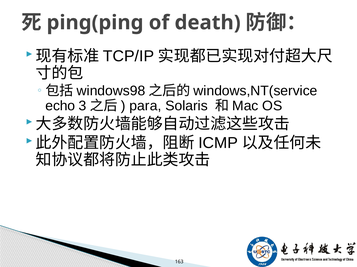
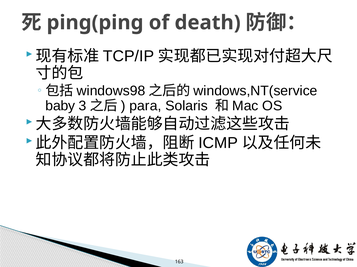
echo: echo -> baby
